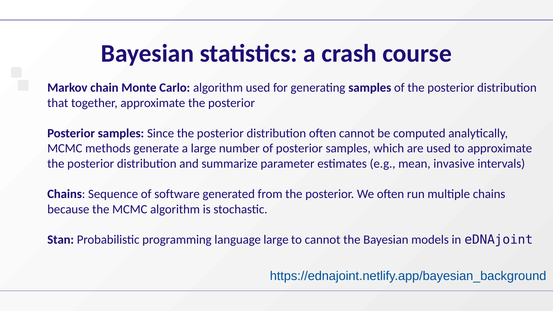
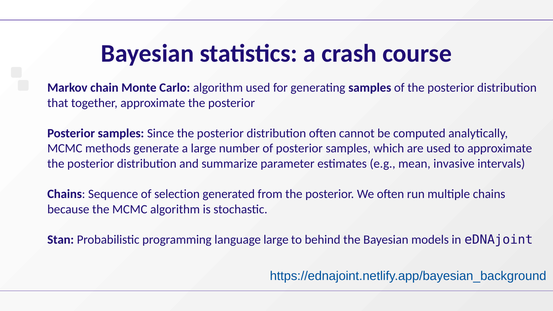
software: software -> selection
to cannot: cannot -> behind
